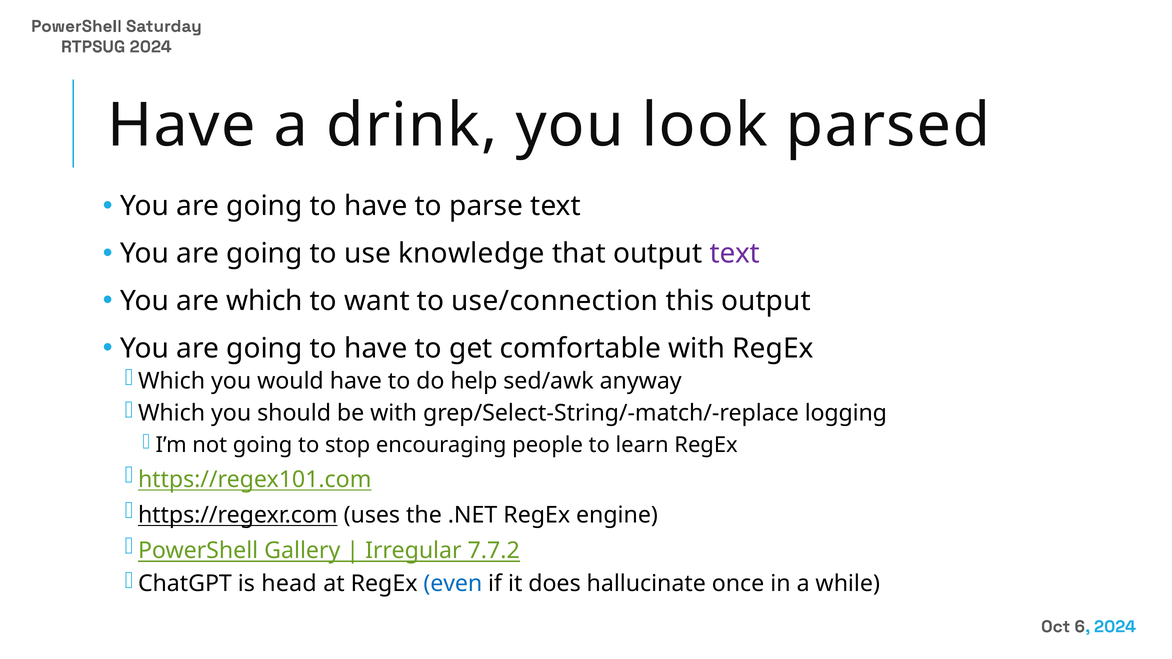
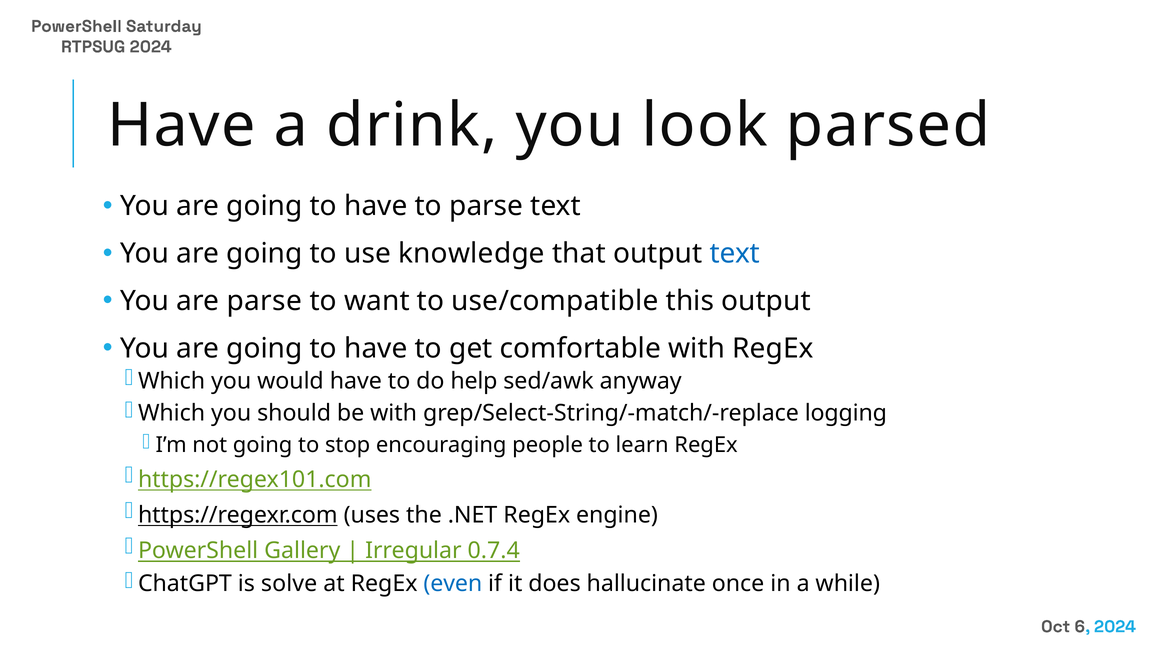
text at (735, 254) colour: purple -> blue
are which: which -> parse
use/connection: use/connection -> use/compatible
7.7.2: 7.7.2 -> 0.7.4
head: head -> solve
